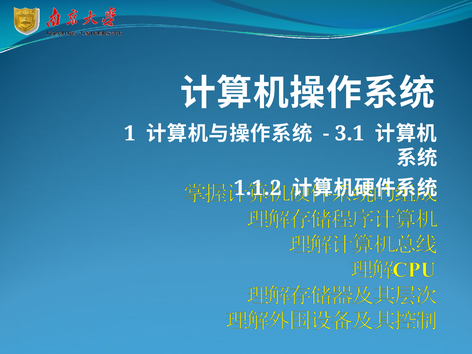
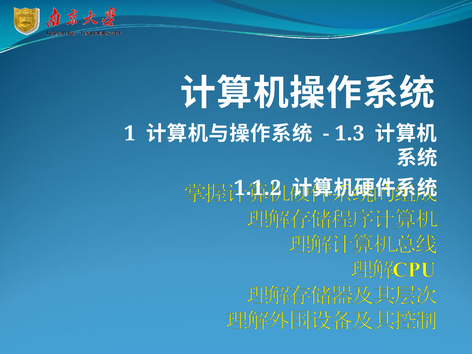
3.1: 3.1 -> 1.3
